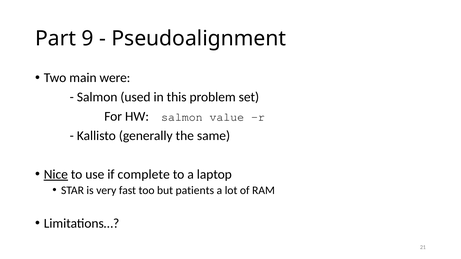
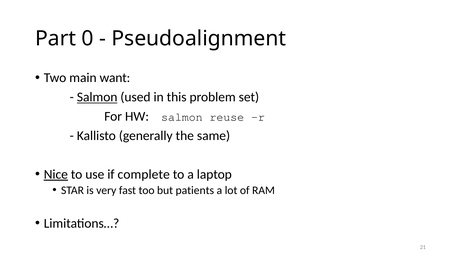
9: 9 -> 0
were: were -> want
Salmon at (97, 97) underline: none -> present
value: value -> reuse
